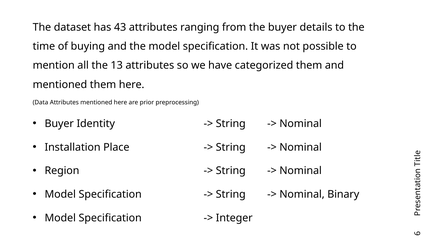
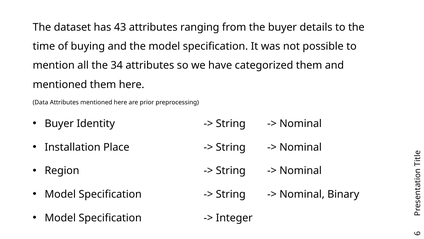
13: 13 -> 34
